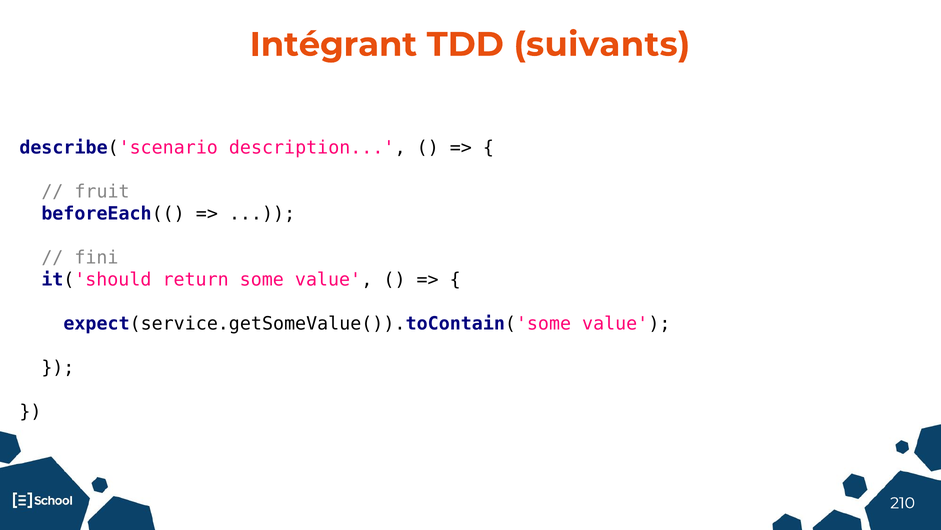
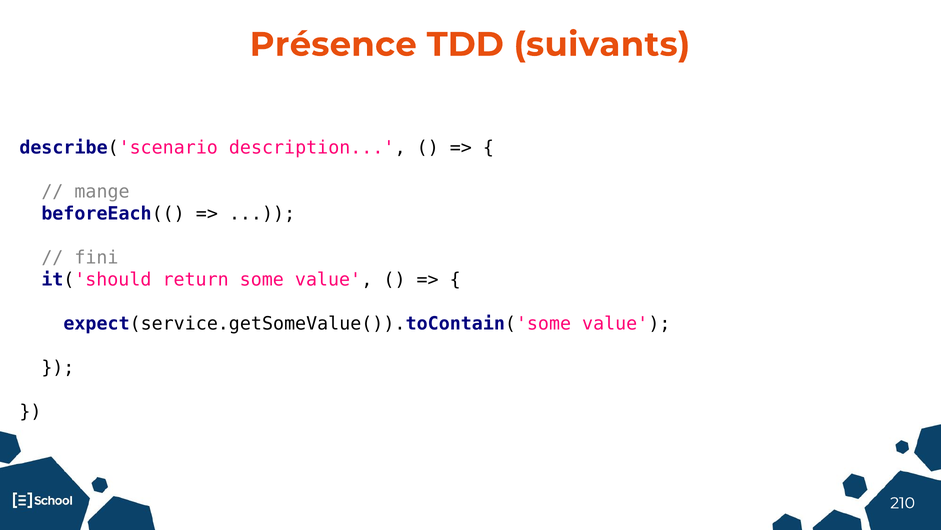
Intégrant: Intégrant -> Présence
fruit: fruit -> mange
